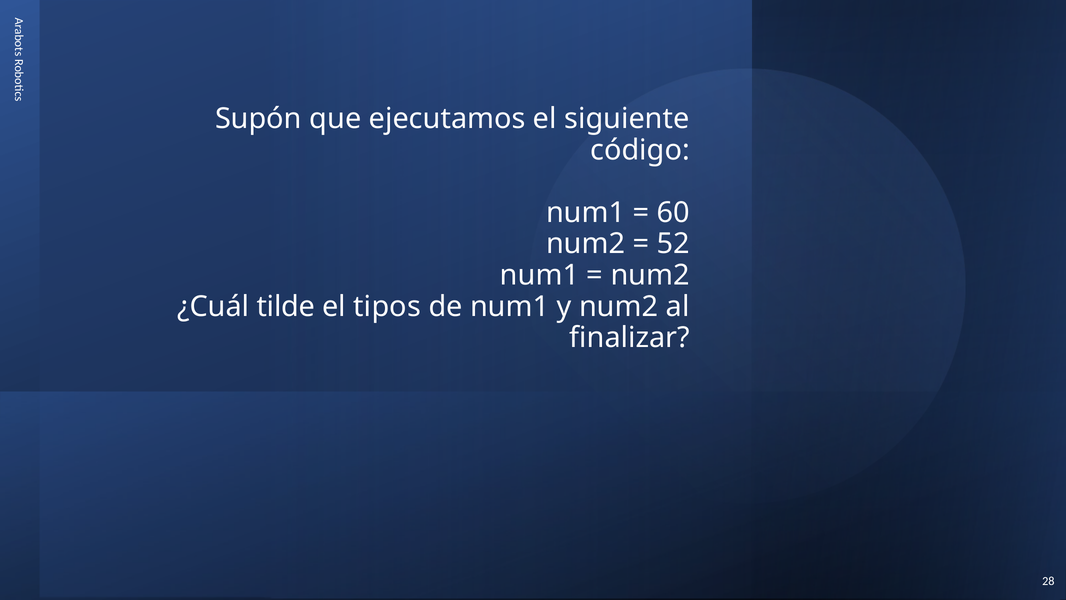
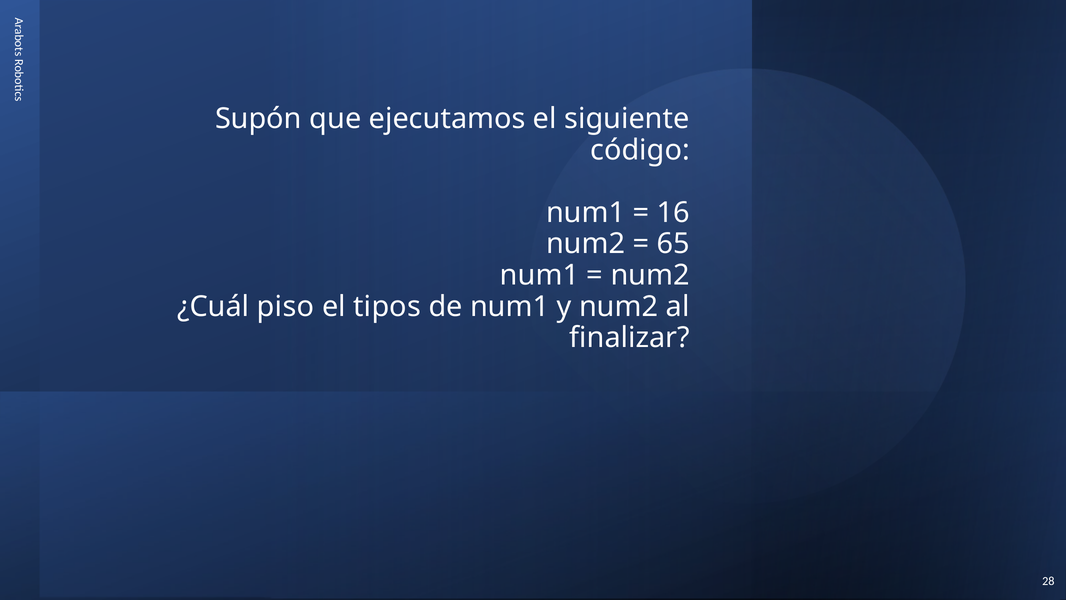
60: 60 -> 16
52: 52 -> 65
tilde: tilde -> piso
